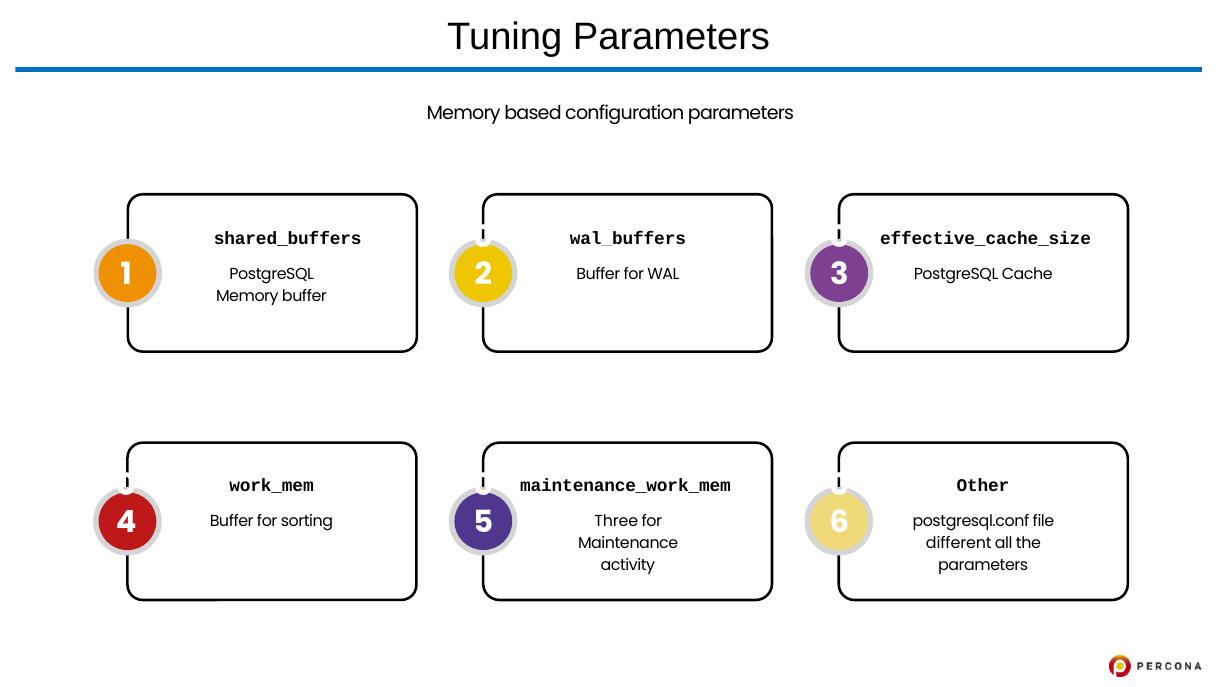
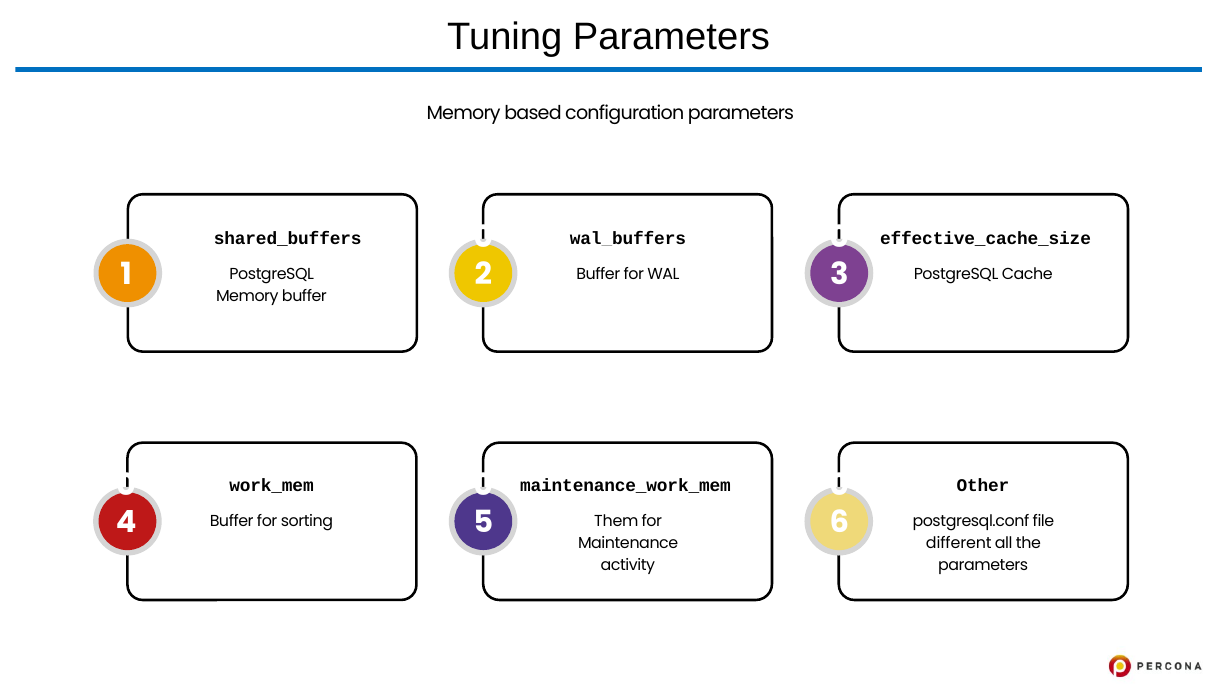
Three: Three -> Them
